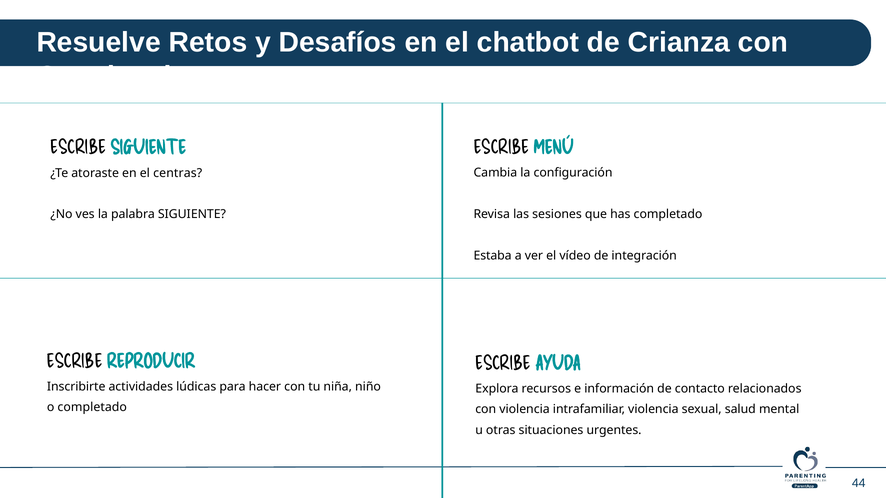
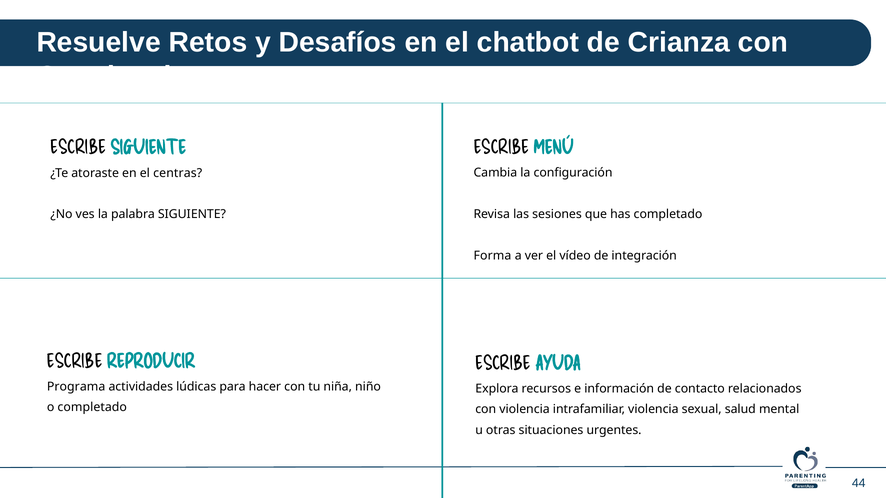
Estaba: Estaba -> Forma
Inscribirte: Inscribirte -> Programa
